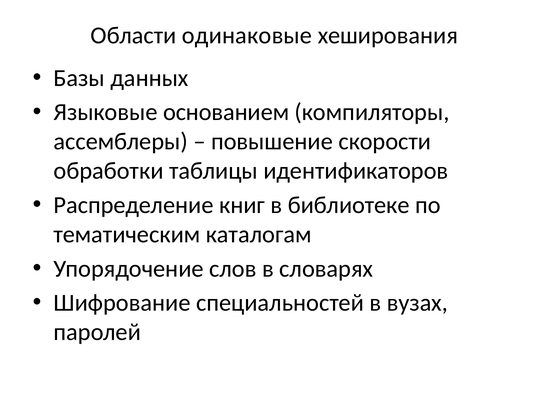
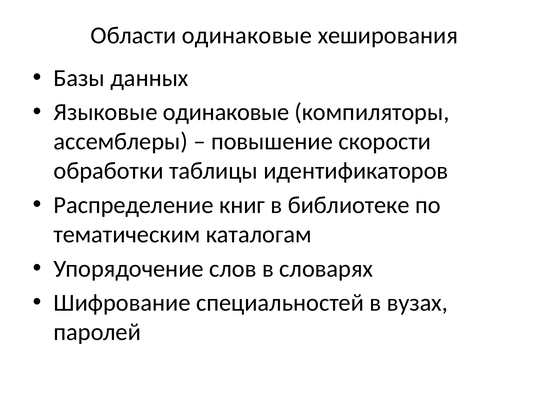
Языковые основанием: основанием -> одинаковые
